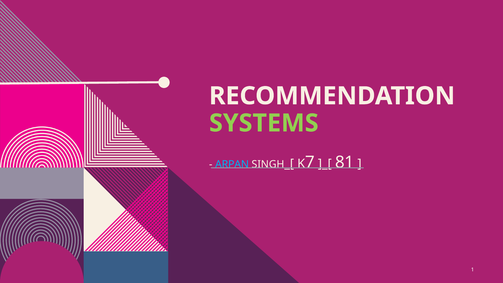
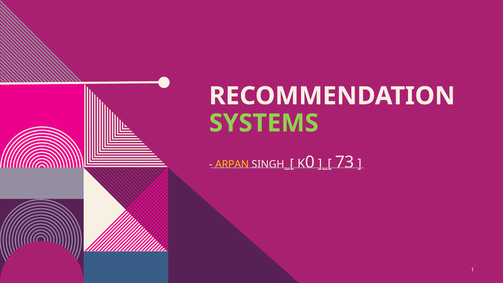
ARPAN colour: light blue -> yellow
7: 7 -> 0
81: 81 -> 73
